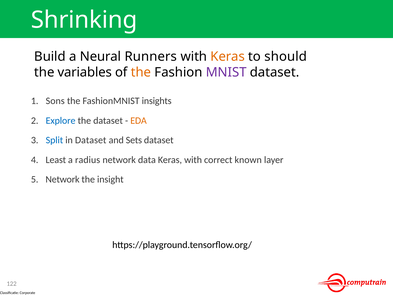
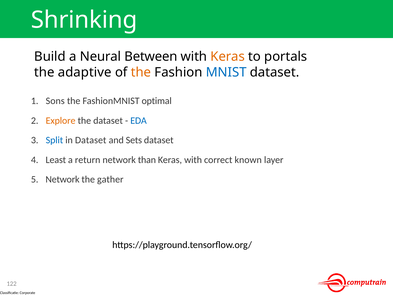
Runners: Runners -> Between
should: should -> portals
variables: variables -> adaptive
MNIST colour: purple -> blue
insights: insights -> optimal
Explore colour: blue -> orange
EDA colour: orange -> blue
radius: radius -> return
data: data -> than
insight: insight -> gather
